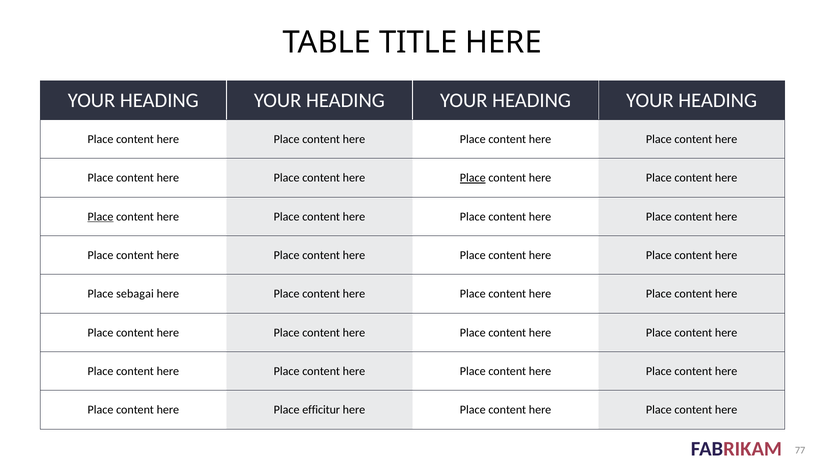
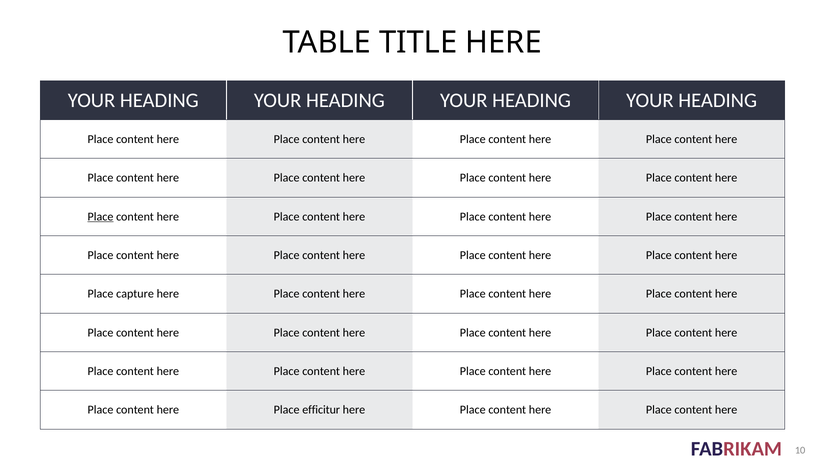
Place at (473, 178) underline: present -> none
sebagai: sebagai -> capture
77: 77 -> 10
